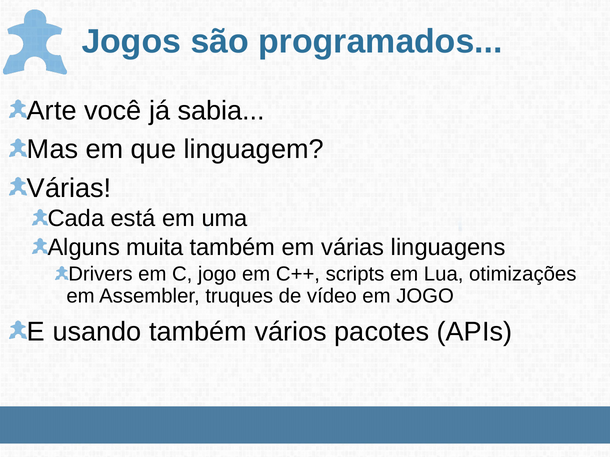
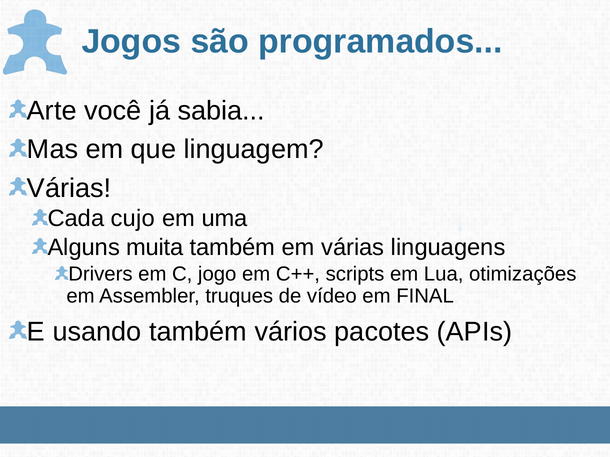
está: está -> cujo
em JOGO: JOGO -> FINAL
